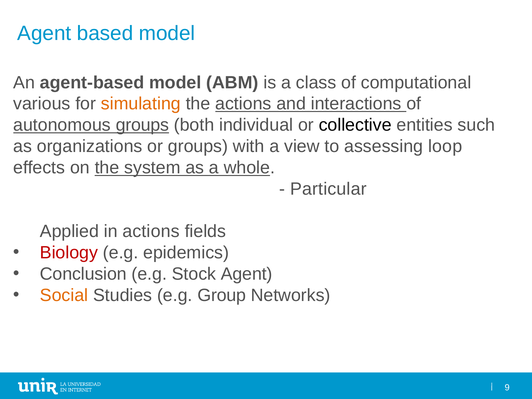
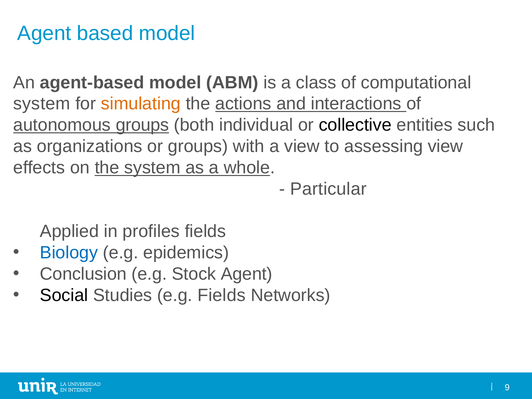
various at (42, 104): various -> system
assessing loop: loop -> view
in actions: actions -> profiles
Biology colour: red -> blue
Social colour: orange -> black
e.g Group: Group -> Fields
